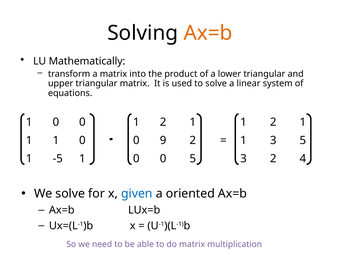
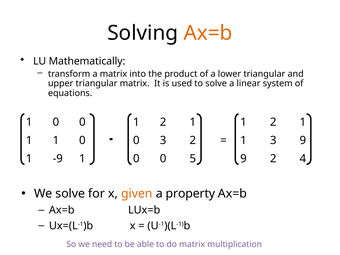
0 9: 9 -> 3
3 5: 5 -> 9
-5: -5 -> -9
5 3: 3 -> 9
given colour: blue -> orange
oriented: oriented -> property
